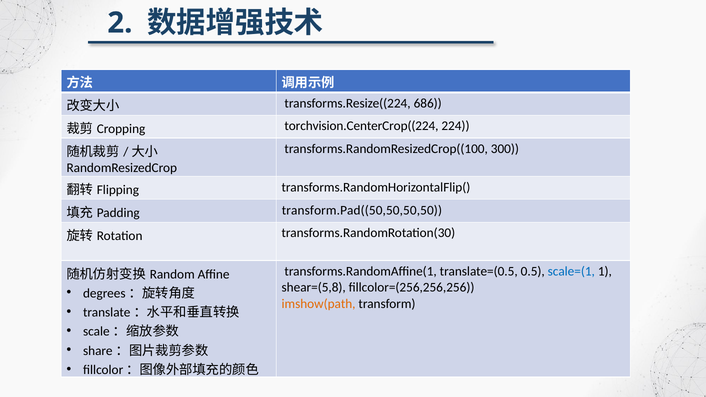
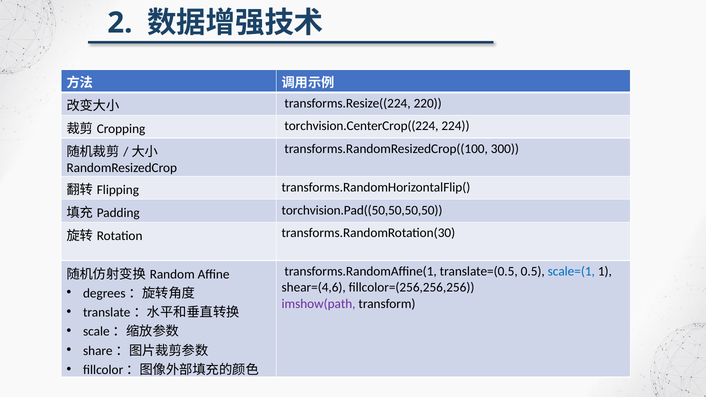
686: 686 -> 220
transform.Pad((50,50,50,50: transform.Pad((50,50,50,50 -> torchvision.Pad((50,50,50,50
shear=(5,8: shear=(5,8 -> shear=(4,6
imshow(path colour: orange -> purple
